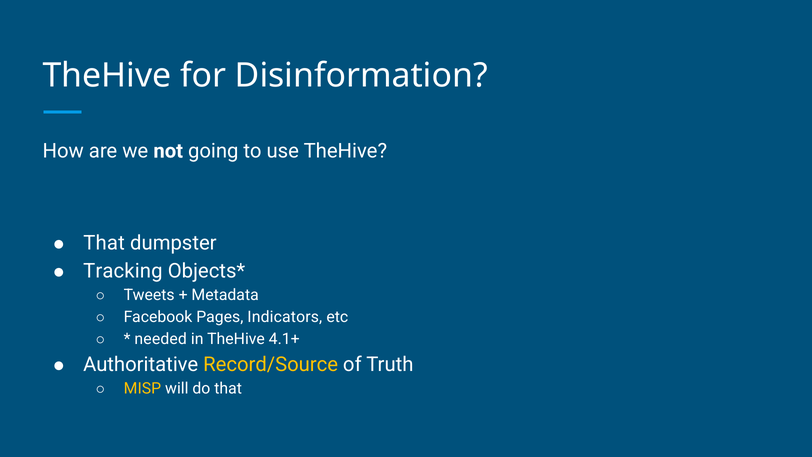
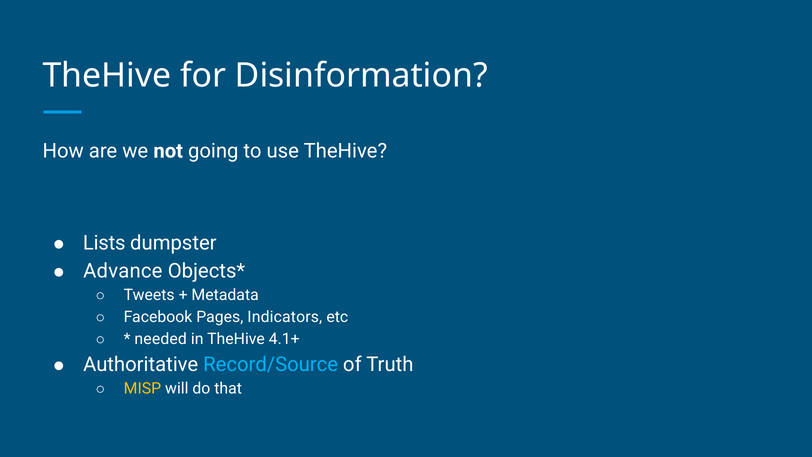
That at (104, 243): That -> Lists
Tracking: Tracking -> Advance
Record/Source colour: yellow -> light blue
